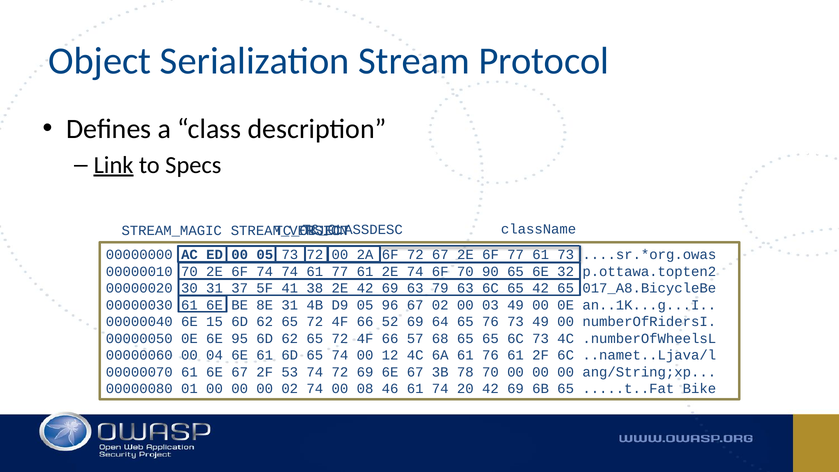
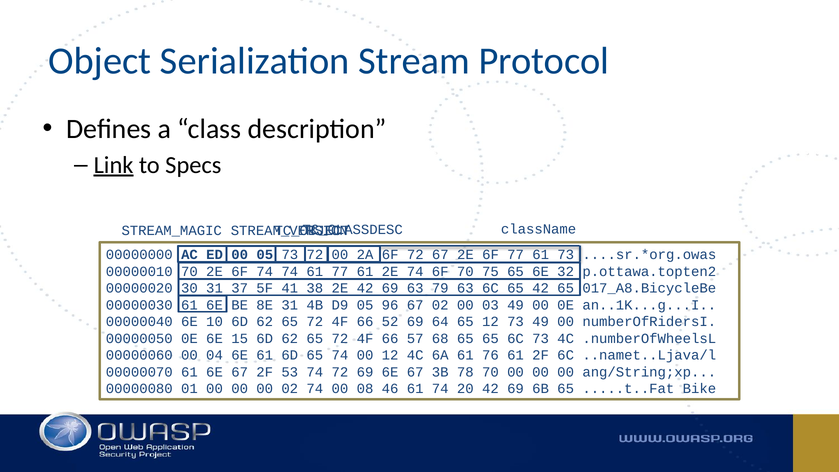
90: 90 -> 75
15: 15 -> 10
65 76: 76 -> 12
95: 95 -> 15
